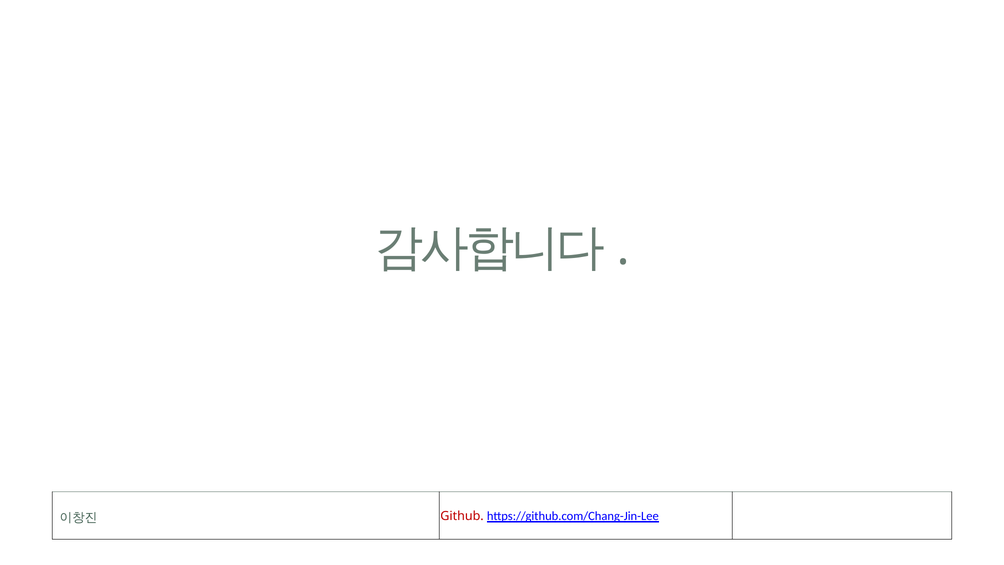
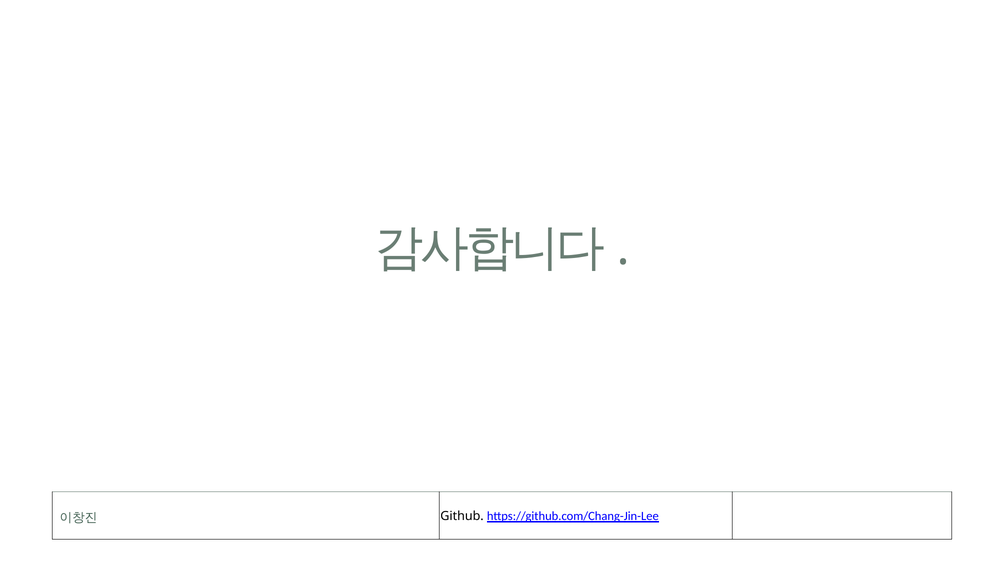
Github colour: red -> black
